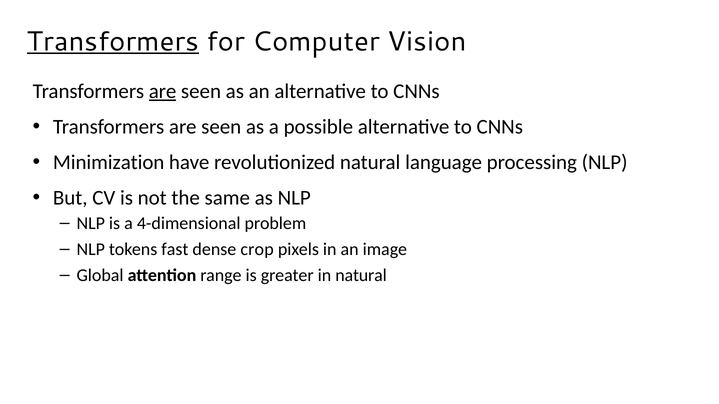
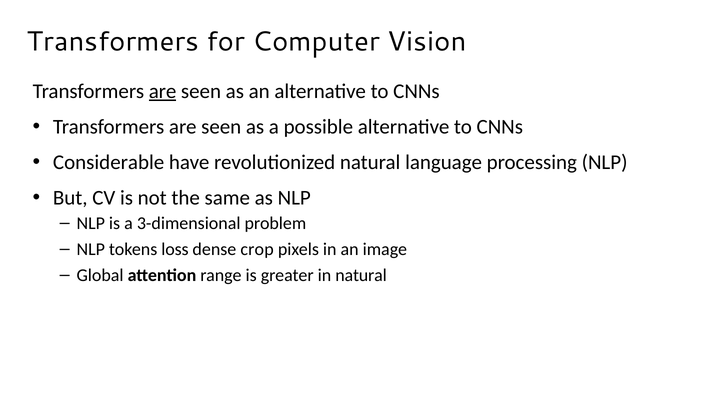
Transformers at (113, 41) underline: present -> none
Minimization: Minimization -> Considerable
4-dimensional: 4-dimensional -> 3-dimensional
fast: fast -> loss
